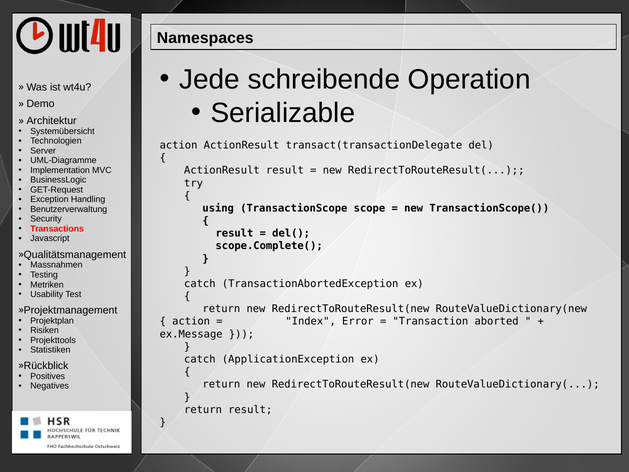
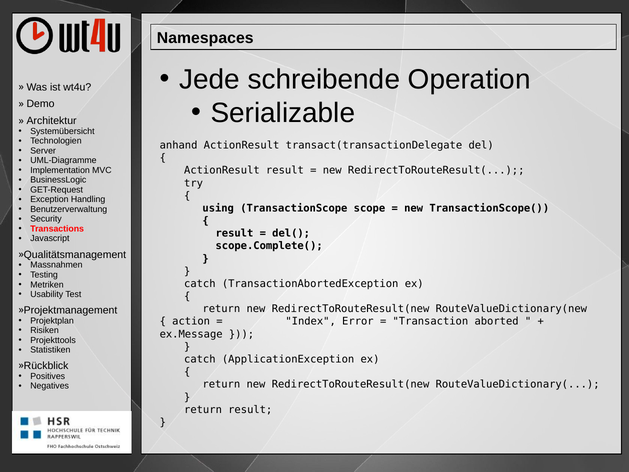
action at (179, 145): action -> anhand
